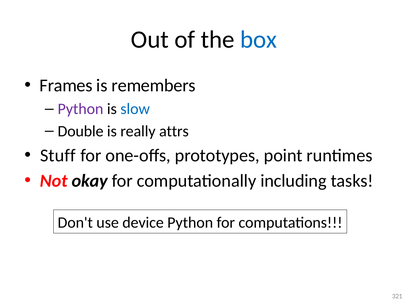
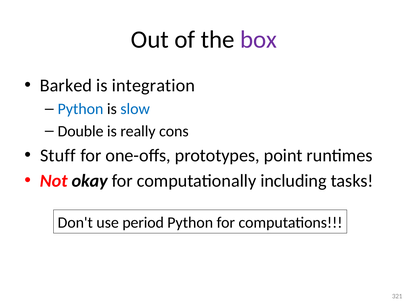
box colour: blue -> purple
Frames: Frames -> Barked
remembers: remembers -> integration
Python at (81, 109) colour: purple -> blue
attrs: attrs -> cons
device: device -> period
